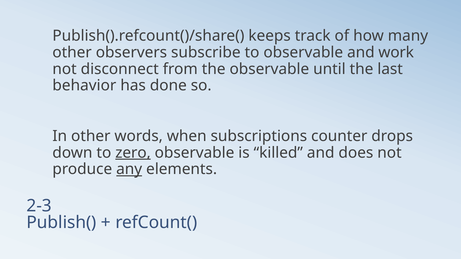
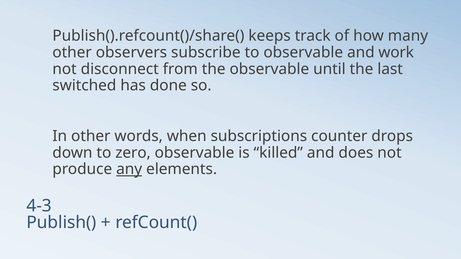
behavior: behavior -> switched
zero underline: present -> none
2-3: 2-3 -> 4-3
